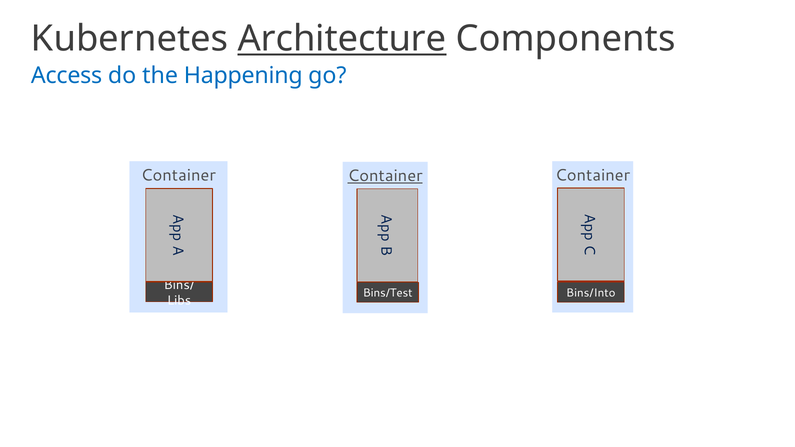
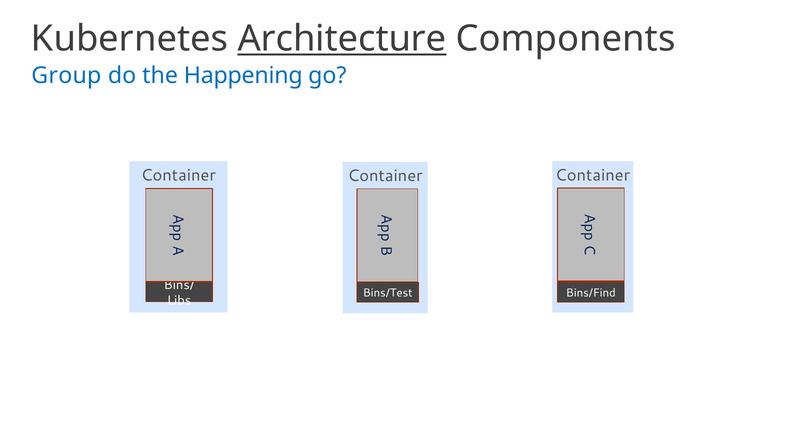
Access: Access -> Group
Container at (385, 176) underline: present -> none
Bins/Into: Bins/Into -> Bins/Find
